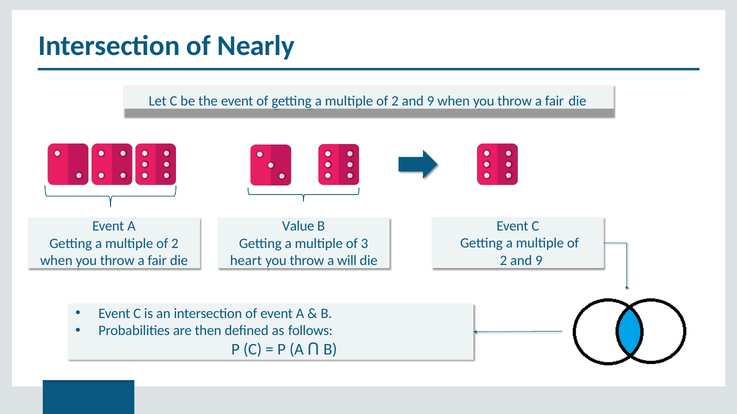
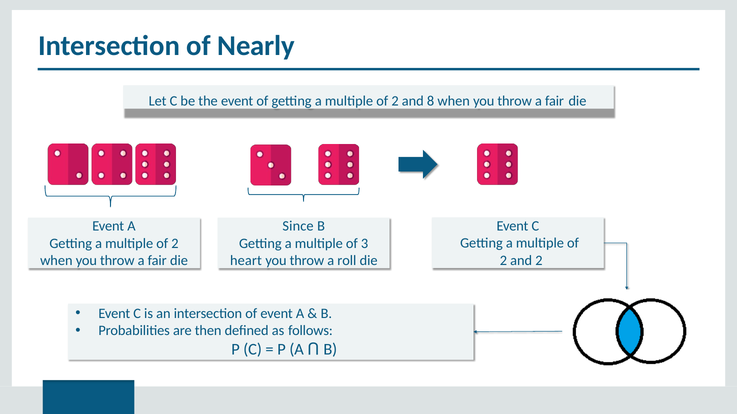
9 at (431, 101): 9 -> 8
Value: Value -> Since
9 at (539, 261): 9 -> 2
will: will -> roll
